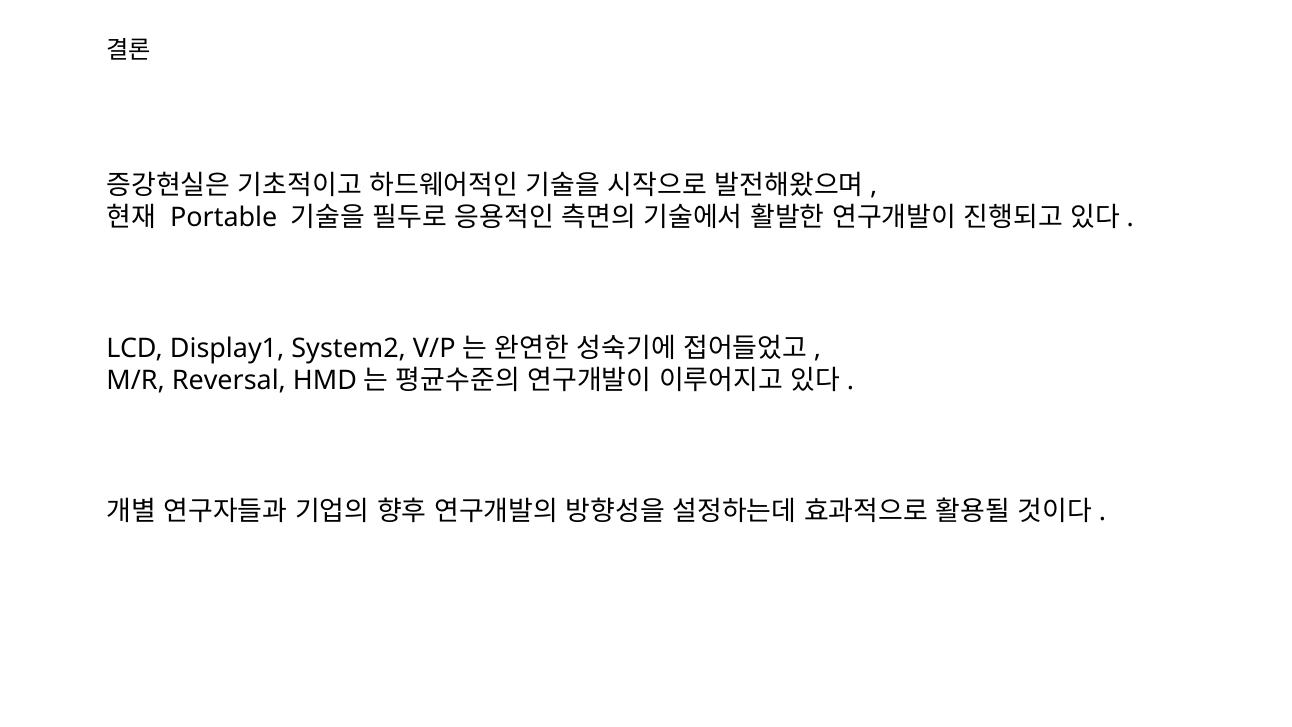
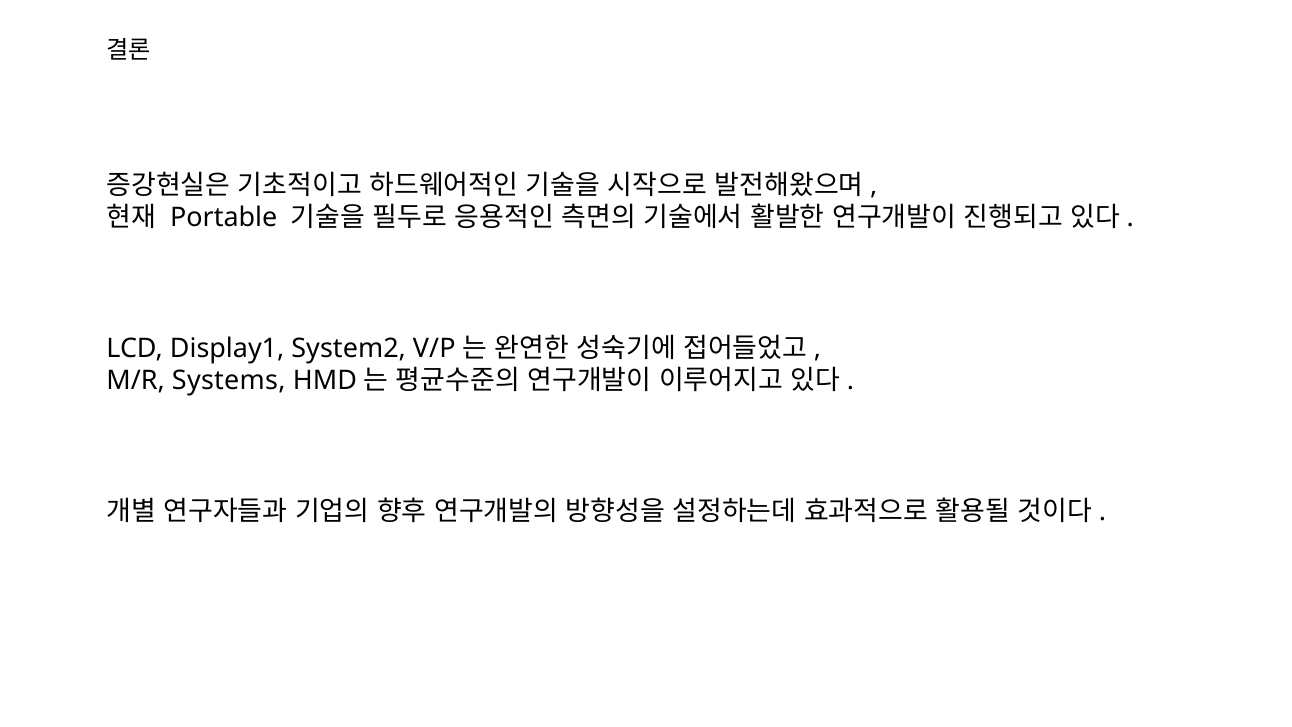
Reversal: Reversal -> Systems
